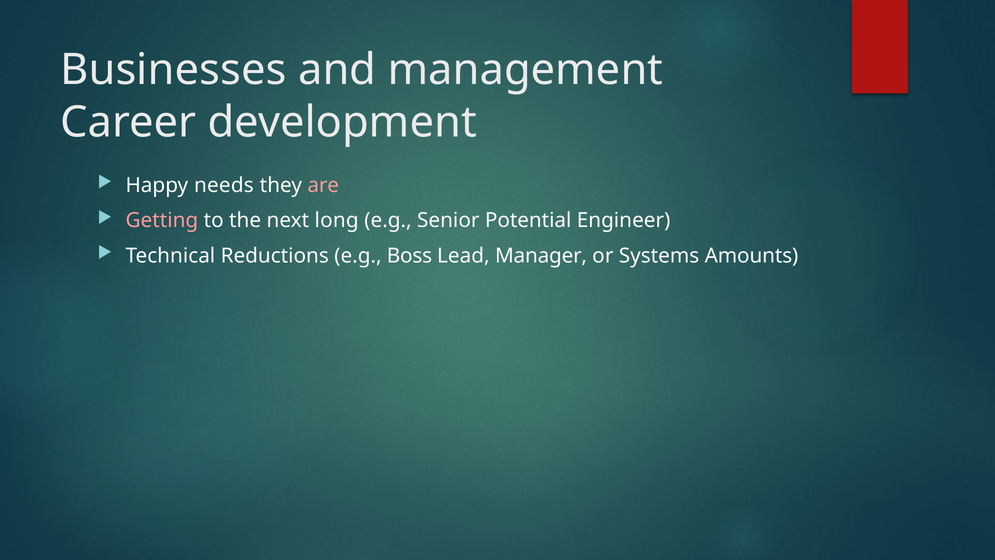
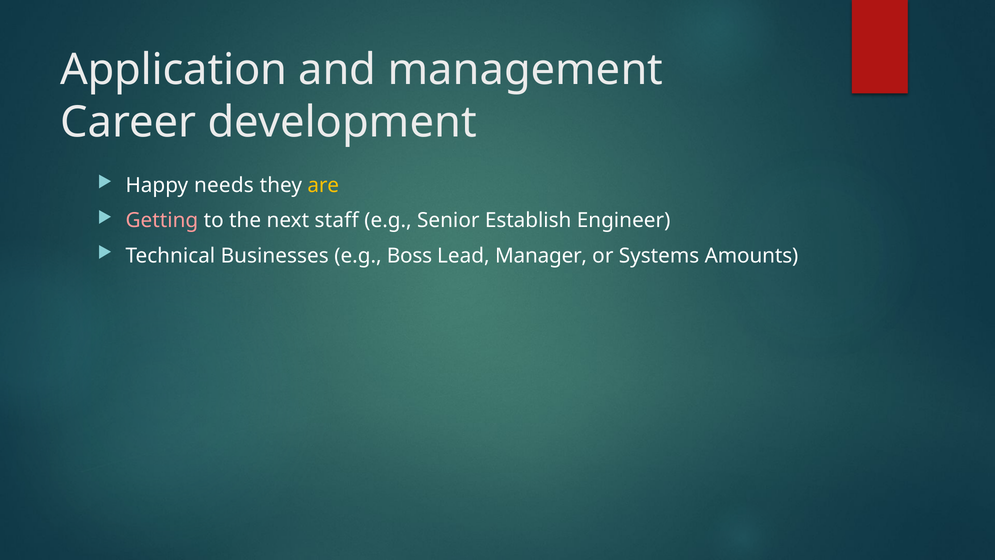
Businesses: Businesses -> Application
are colour: pink -> yellow
long: long -> staff
Potential: Potential -> Establish
Reductions: Reductions -> Businesses
